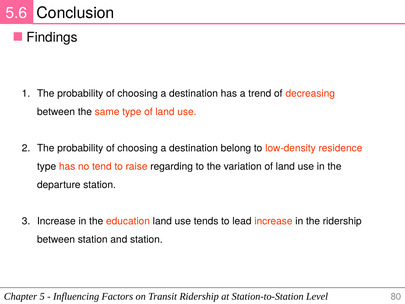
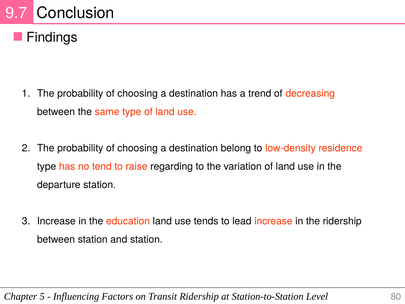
5.6: 5.6 -> 9.7
